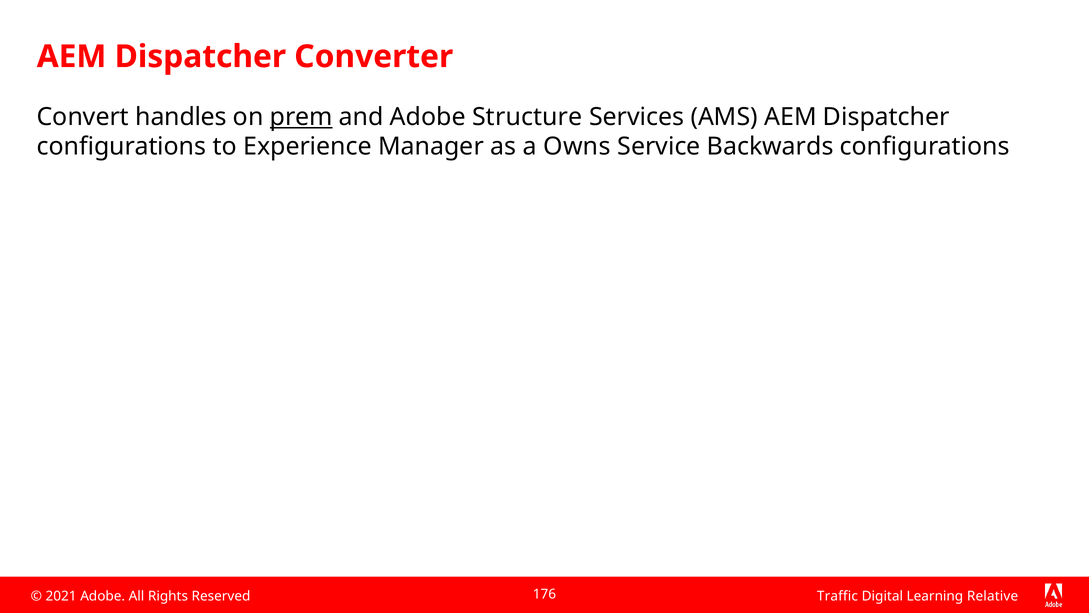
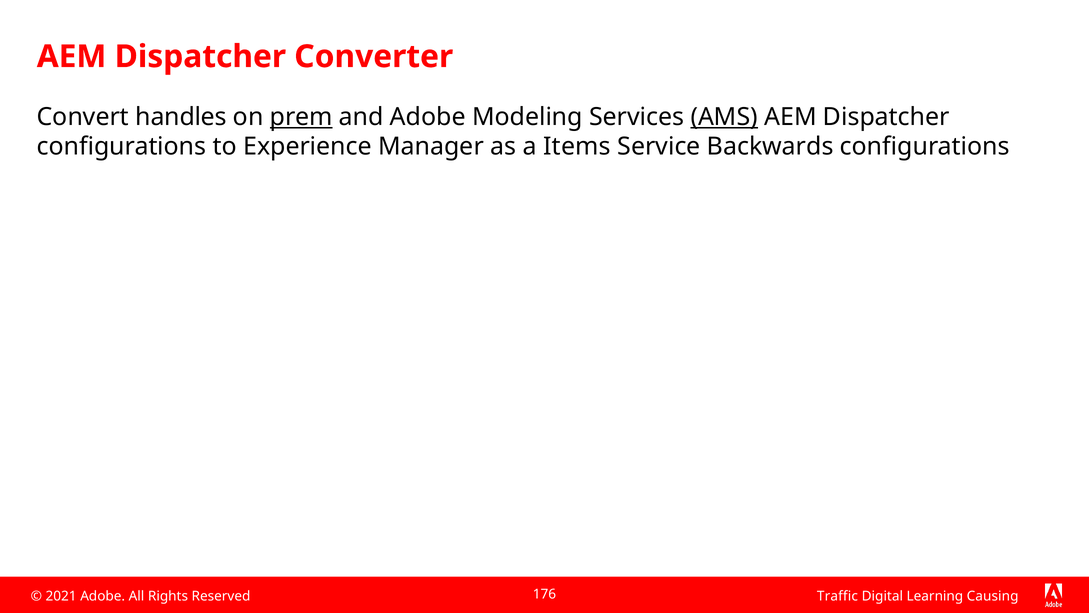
Structure: Structure -> Modeling
AMS underline: none -> present
Owns: Owns -> Items
Relative: Relative -> Causing
